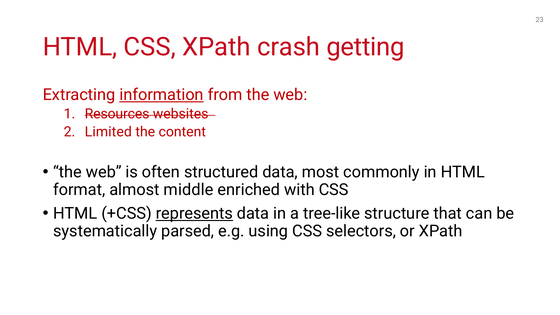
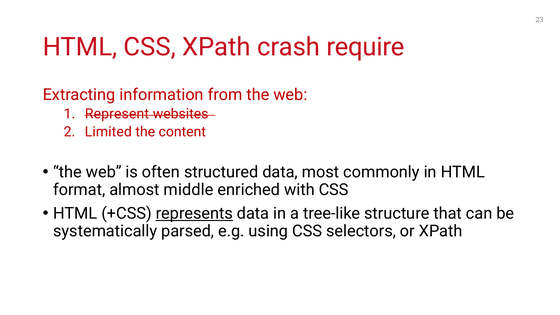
getting: getting -> require
information underline: present -> none
Resources: Resources -> Represent
